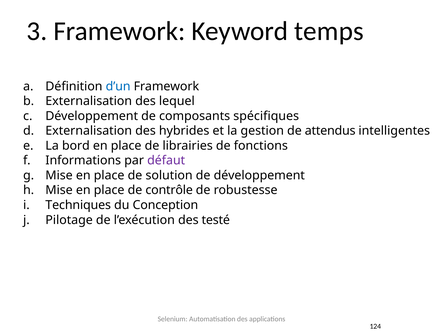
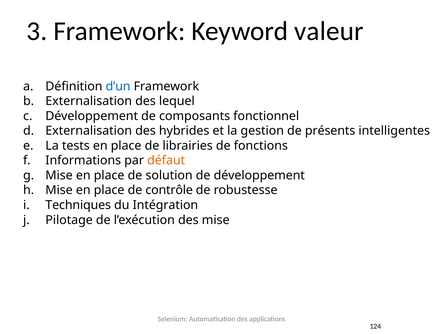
temps: temps -> valeur
spécifiques: spécifiques -> fonctionnel
attendus: attendus -> présents
bord: bord -> tests
défaut colour: purple -> orange
Conception: Conception -> Intégration
des testé: testé -> mise
